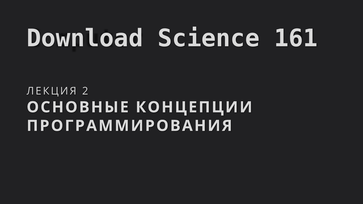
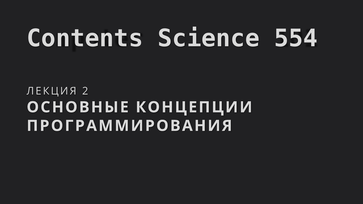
Download: Download -> Contents
161: 161 -> 554
